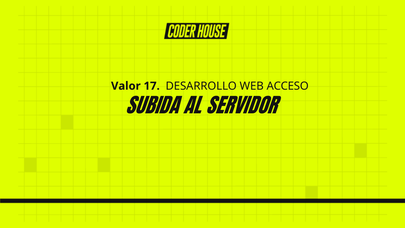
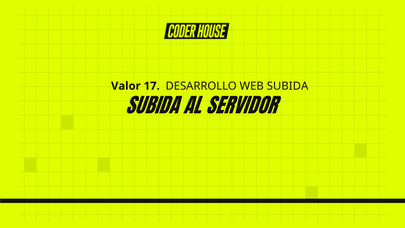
WEB ACCESO: ACCESO -> SUBIDA
